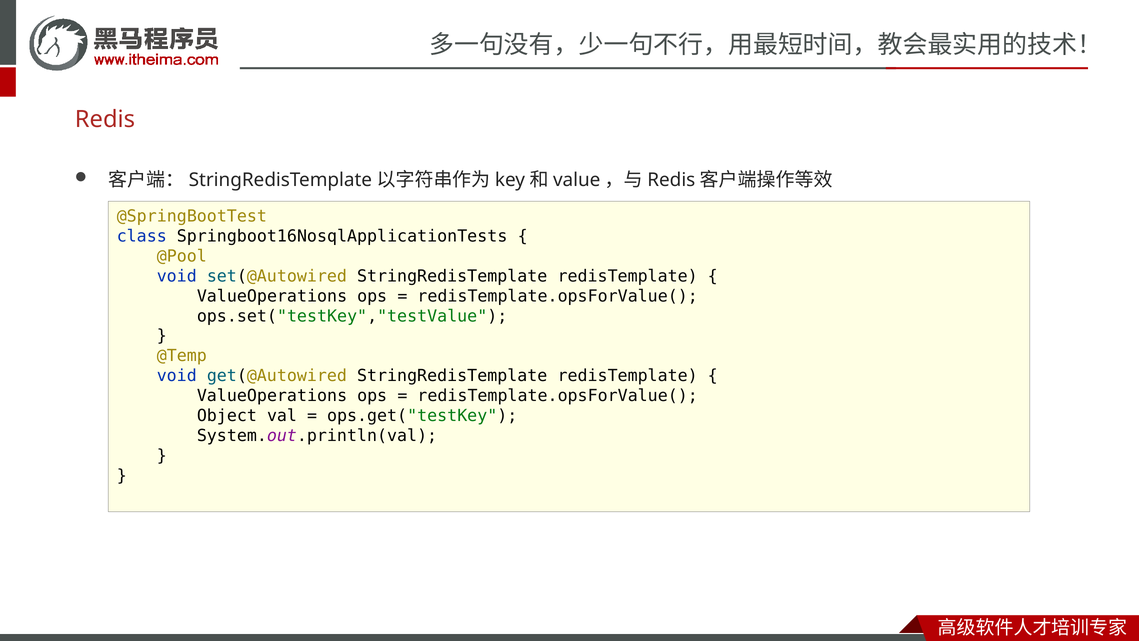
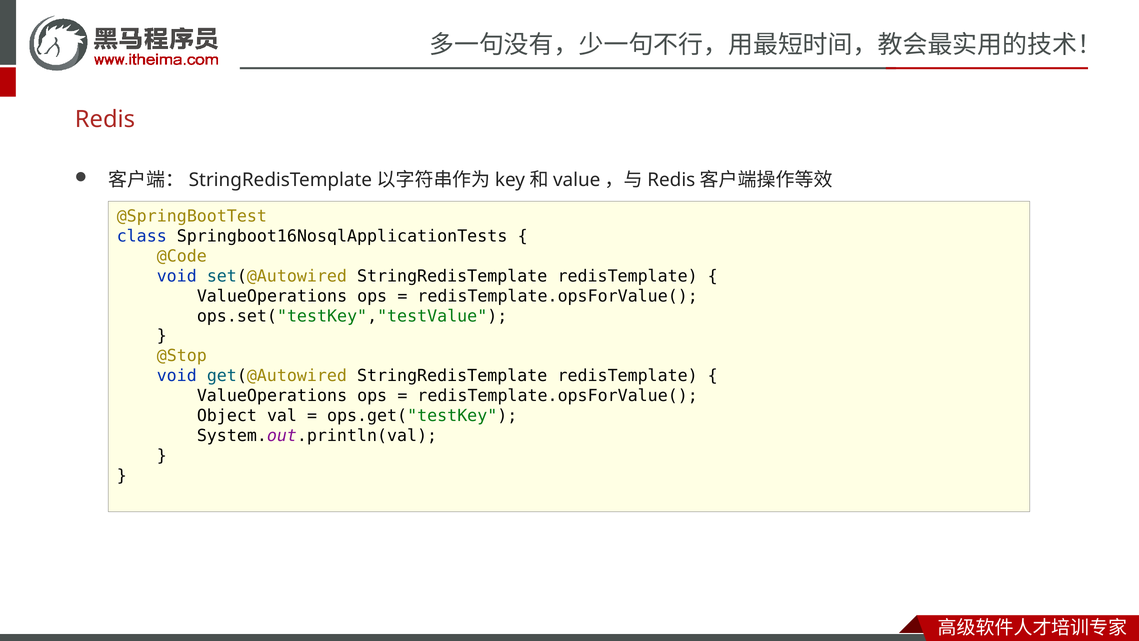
@Pool: @Pool -> @Code
@Temp: @Temp -> @Stop
